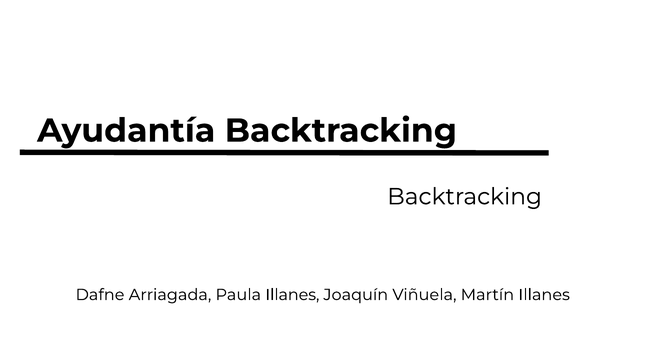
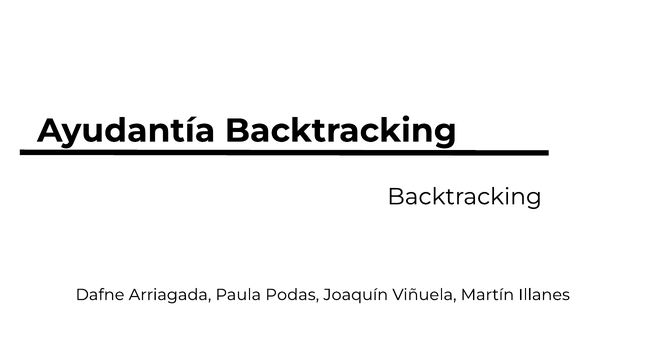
Paula Illanes: Illanes -> Podas
